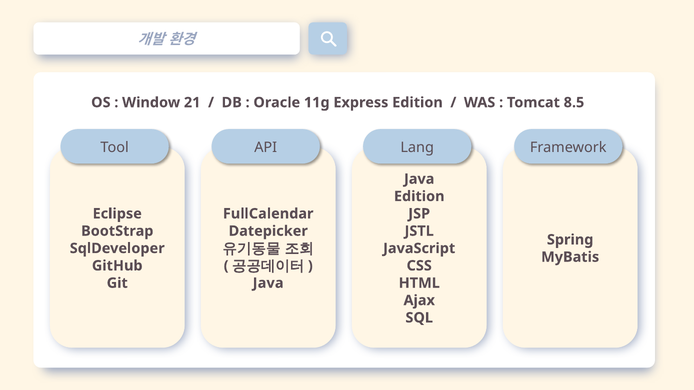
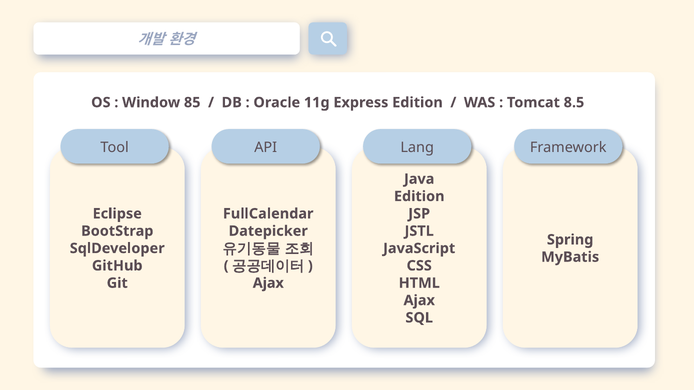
21: 21 -> 85
Java at (268, 283): Java -> Ajax
